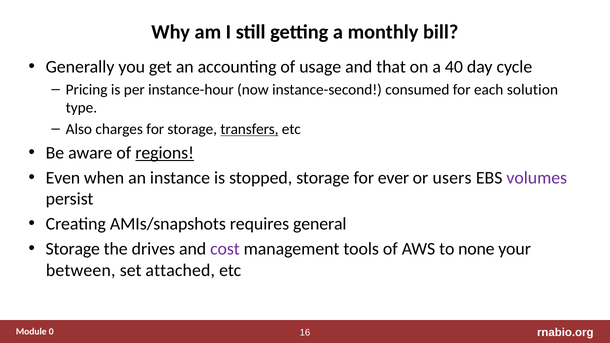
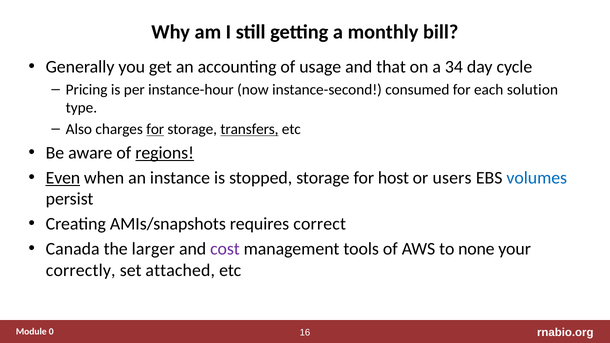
40: 40 -> 34
for at (155, 129) underline: none -> present
Even underline: none -> present
ever: ever -> host
volumes colour: purple -> blue
general: general -> correct
Storage at (73, 249): Storage -> Canada
drives: drives -> larger
between: between -> correctly
